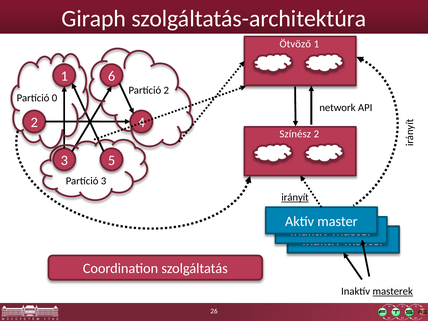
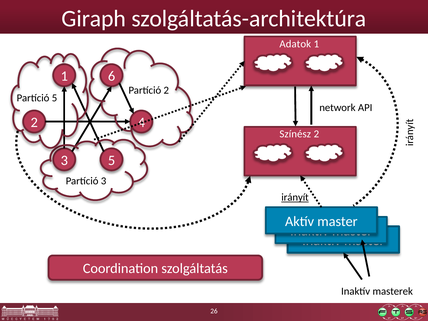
Ötvöző: Ötvöző -> Adatok
Partíció 0: 0 -> 5
masterek underline: present -> none
